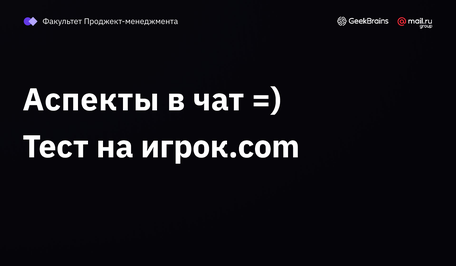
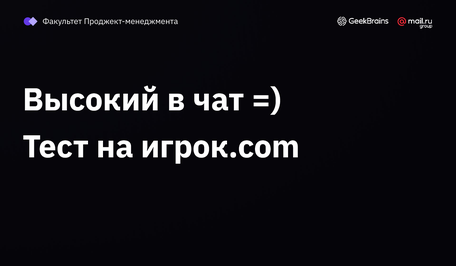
Аспекты: Аспекты -> Высокий
